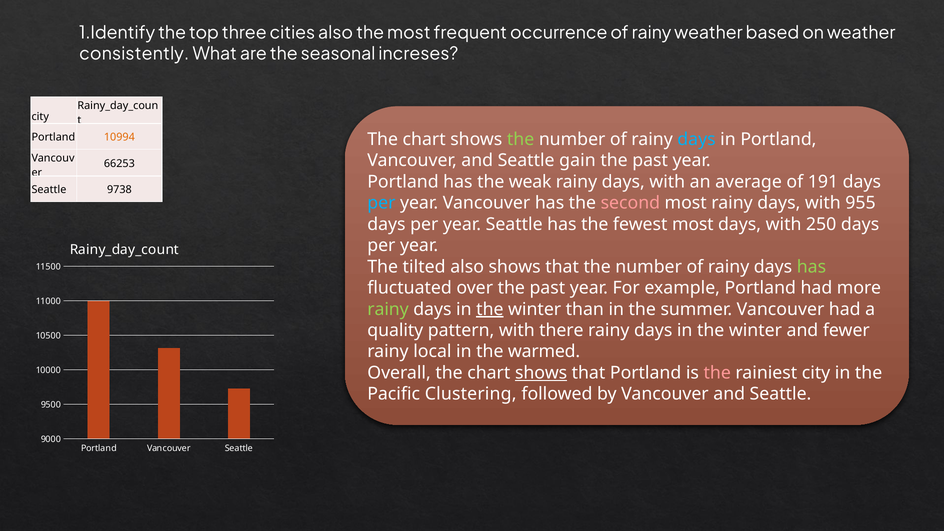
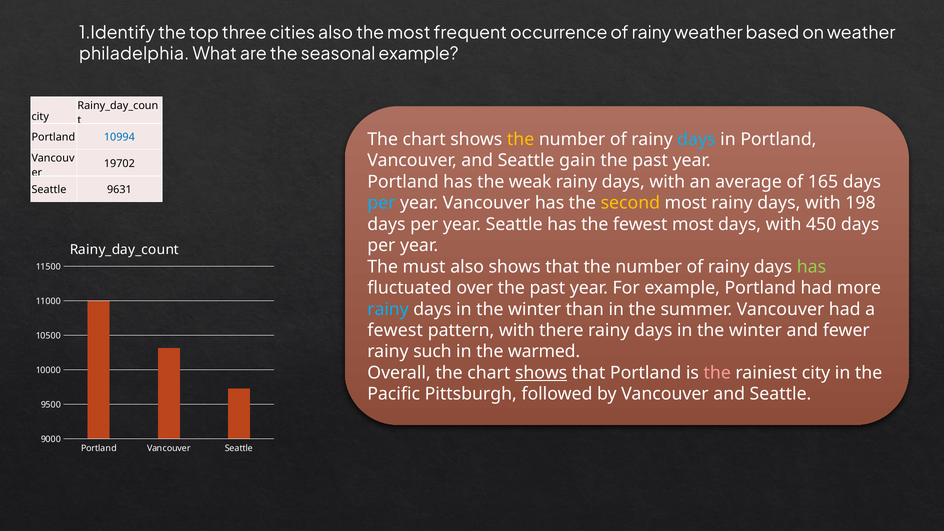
consistently: consistently -> philadelphia
seasonal increses: increses -> example
10994 colour: orange -> blue
the at (521, 139) colour: light green -> yellow
66253: 66253 -> 19702
191: 191 -> 165
9738: 9738 -> 9631
second colour: pink -> yellow
955: 955 -> 198
250: 250 -> 450
tilted: tilted -> must
rainy at (388, 309) colour: light green -> light blue
the at (490, 309) underline: present -> none
quality at (395, 330): quality -> fewest
local: local -> such
Clustering: Clustering -> Pittsburgh
